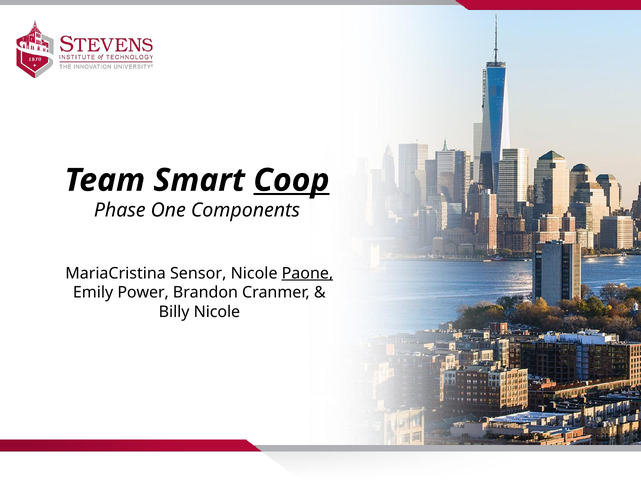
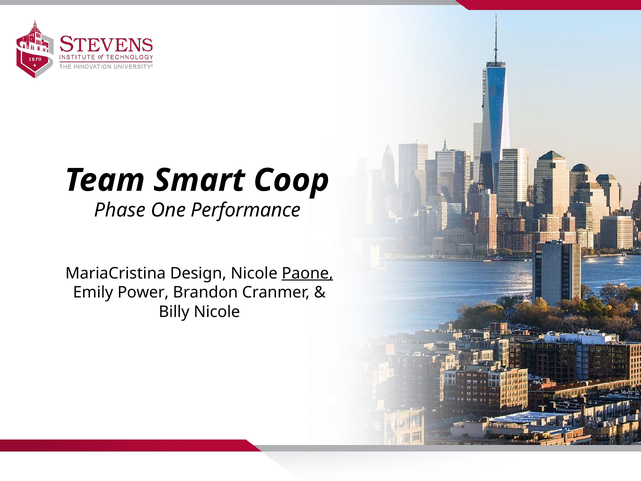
Coop underline: present -> none
Components: Components -> Performance
Sensor: Sensor -> Design
